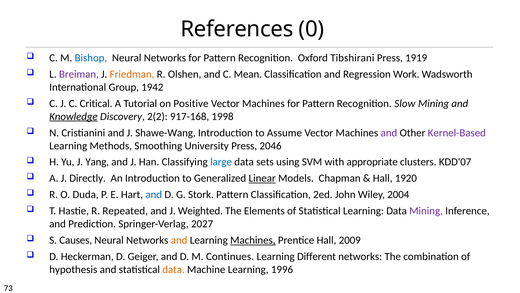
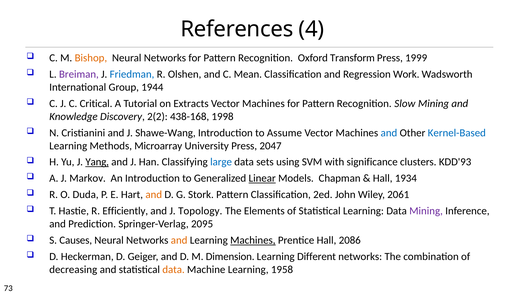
0: 0 -> 4
Bishop colour: blue -> orange
Tibshirani: Tibshirani -> Transform
1919: 1919 -> 1999
Friedman colour: orange -> blue
1942: 1942 -> 1944
Positive: Positive -> Extracts
Knowledge underline: present -> none
917-168: 917-168 -> 438-168
and at (389, 133) colour: purple -> blue
Kernel-Based colour: purple -> blue
Smoothing: Smoothing -> Microarray
2046: 2046 -> 2047
Yang underline: none -> present
appropriate: appropriate -> significance
KDD'07: KDD'07 -> KDD'93
Directly: Directly -> Markov
1920: 1920 -> 1934
and at (154, 194) colour: blue -> orange
2004: 2004 -> 2061
Repeated: Repeated -> Efficiently
Weighted: Weighted -> Topology
2027: 2027 -> 2095
2009: 2009 -> 2086
Continues: Continues -> Dimension
hypothesis: hypothesis -> decreasing
1996: 1996 -> 1958
